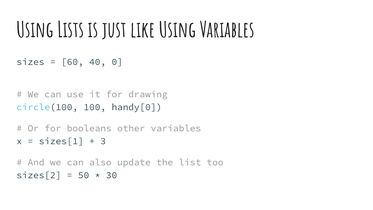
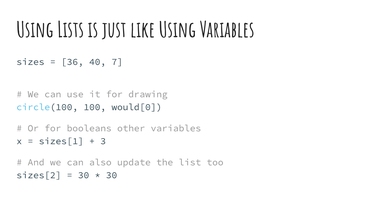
60: 60 -> 36
0: 0 -> 7
handy[0: handy[0 -> would[0
50 at (84, 175): 50 -> 30
